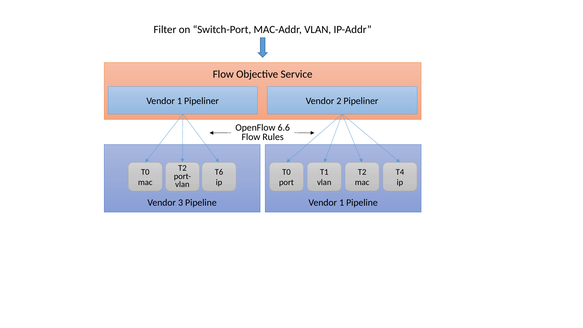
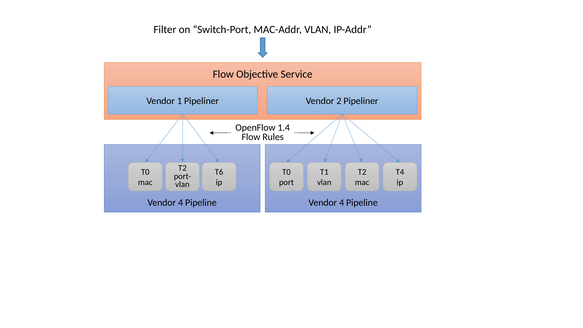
6.6: 6.6 -> 1.4
3 at (181, 203): 3 -> 4
1 at (342, 203): 1 -> 4
